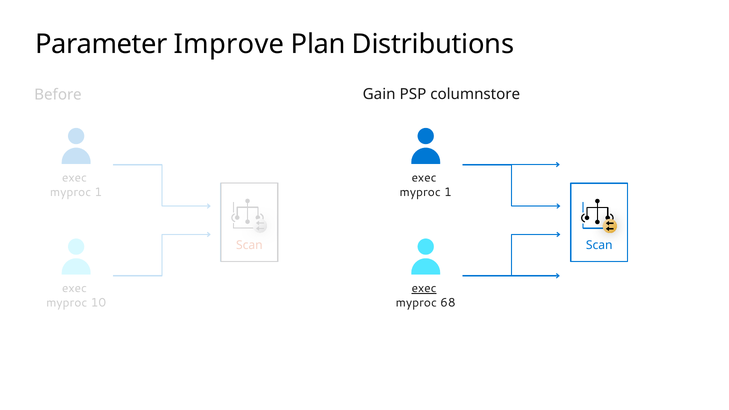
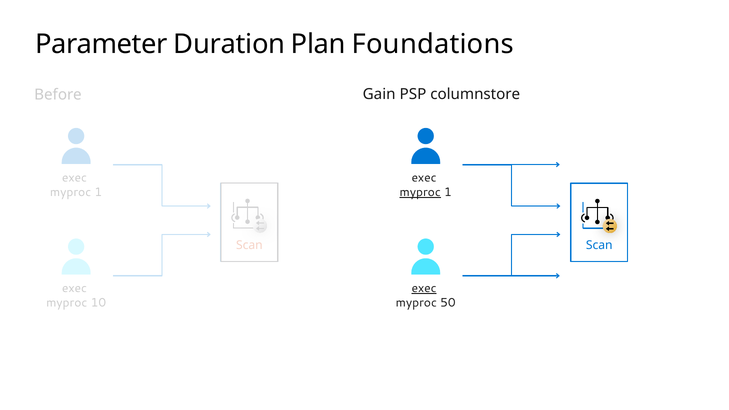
Improve: Improve -> Duration
Distributions: Distributions -> Foundations
myproc at (420, 192) underline: none -> present
68: 68 -> 50
